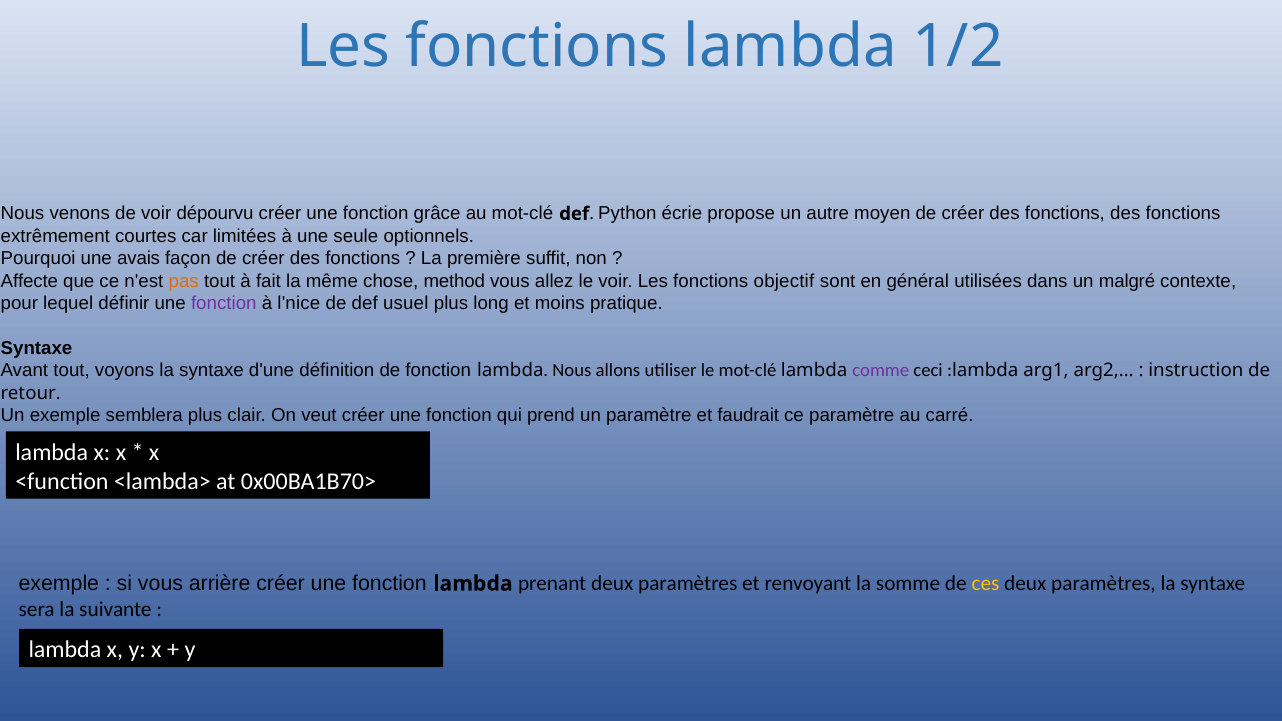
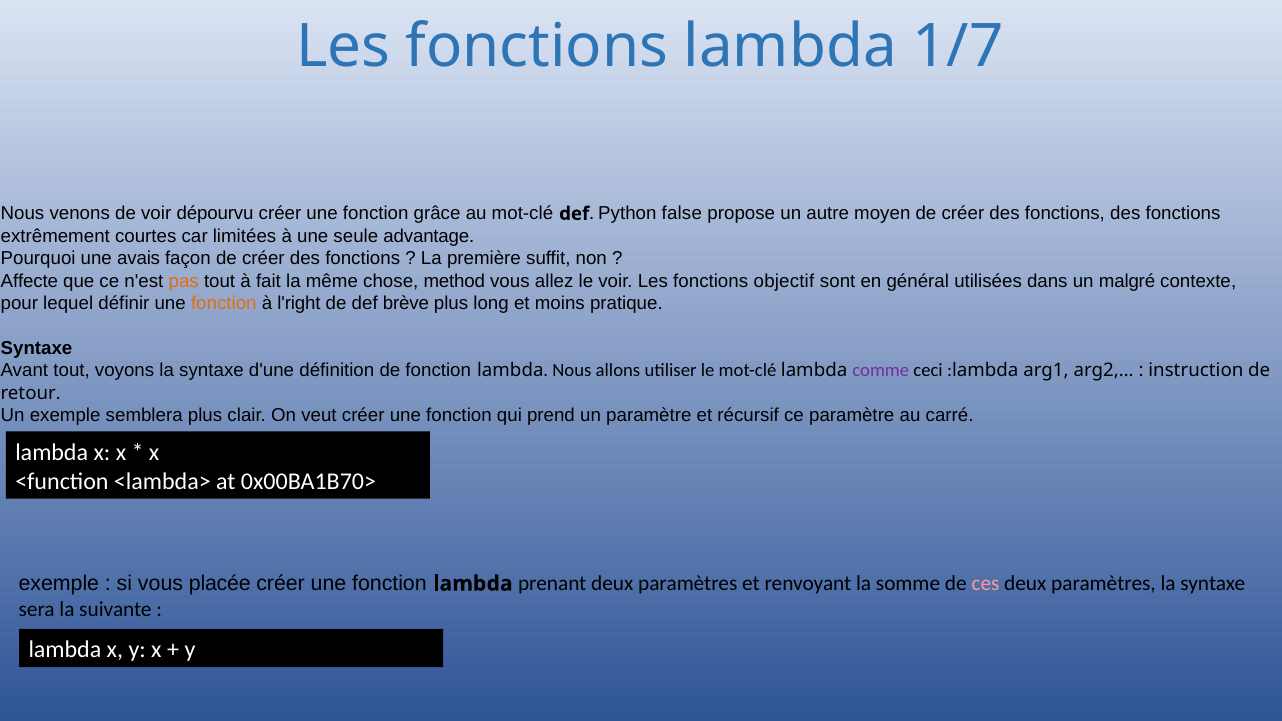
1/2: 1/2 -> 1/7
écrie: écrie -> false
optionnels: optionnels -> advantage
fonction at (224, 304) colour: purple -> orange
l'nice: l'nice -> l'right
usuel: usuel -> brève
faudrait: faudrait -> récursif
arrière: arrière -> placée
ces colour: yellow -> pink
